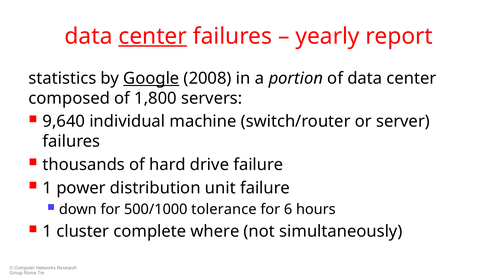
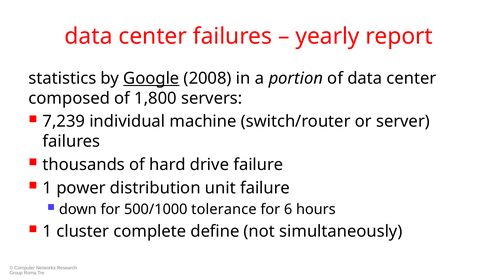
center at (153, 36) underline: present -> none
9,640: 9,640 -> 7,239
where: where -> define
